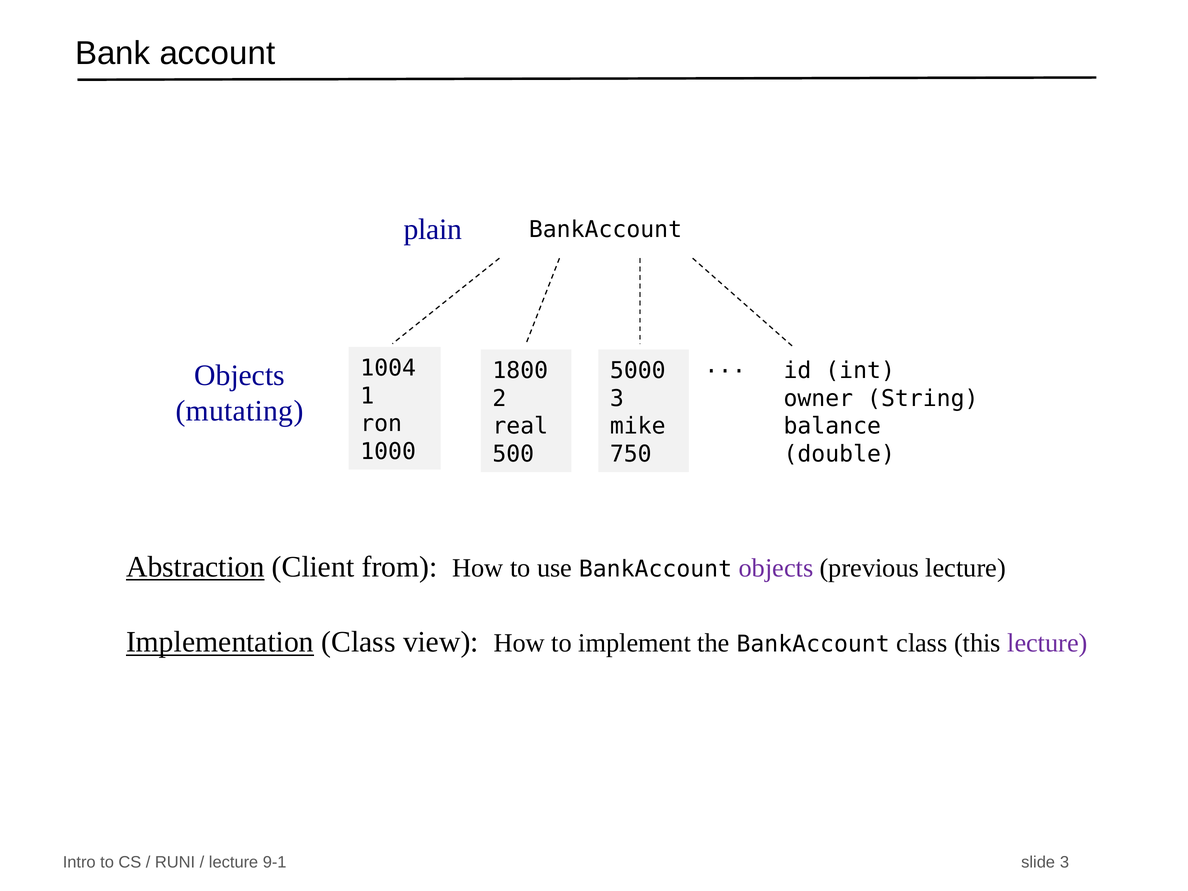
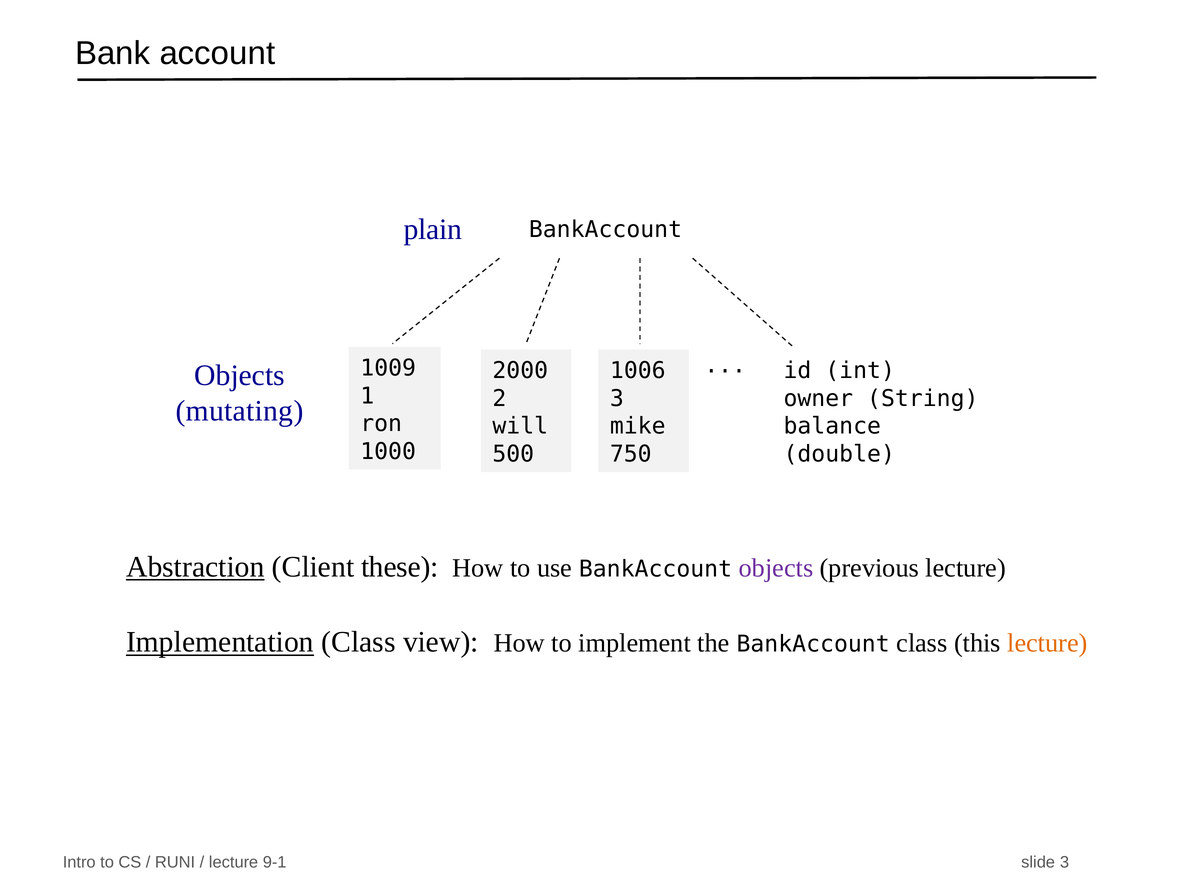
1004: 1004 -> 1009
1800: 1800 -> 2000
5000: 5000 -> 1006
real: real -> will
from: from -> these
lecture at (1047, 643) colour: purple -> orange
